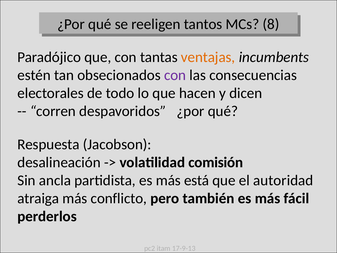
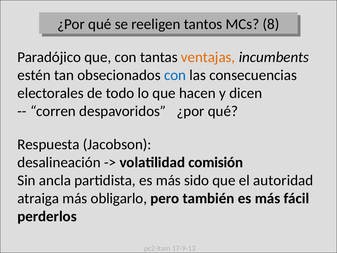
con at (175, 75) colour: purple -> blue
está: está -> sido
conflicto: conflicto -> obligarlo
